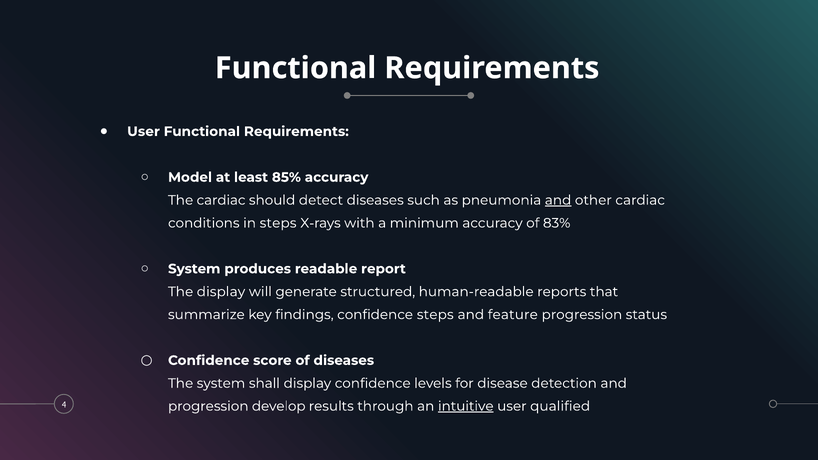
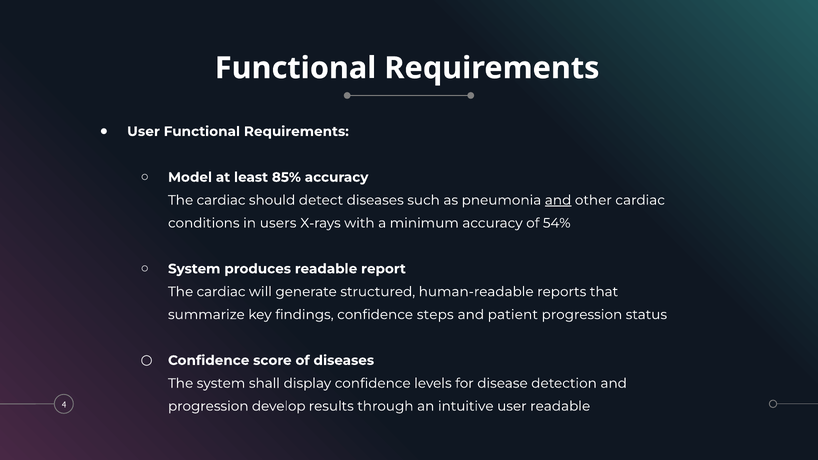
in steps: steps -> users
83%: 83% -> 54%
display at (221, 292): display -> cardiac
feature: feature -> patient
intuitive underline: present -> none
user qualified: qualified -> readable
